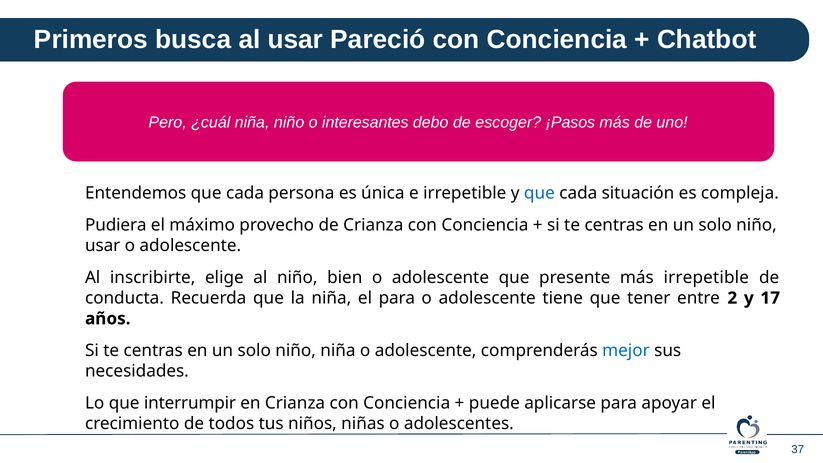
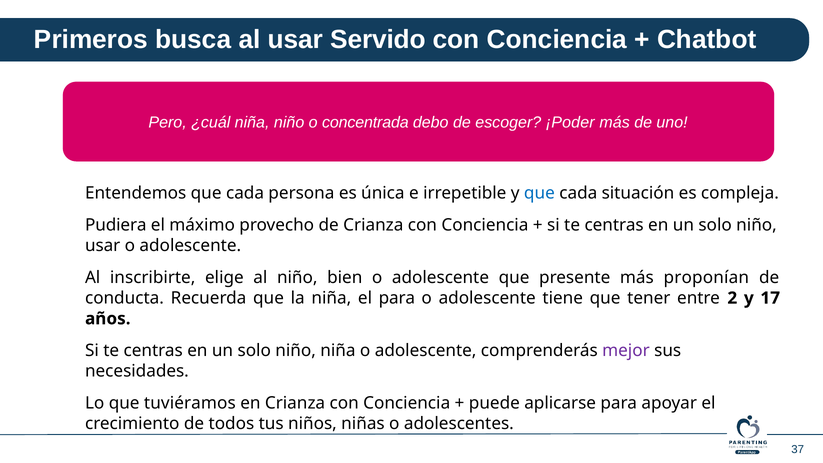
Pareció: Pareció -> Servido
interesantes: interesantes -> concentrada
¡Pasos: ¡Pasos -> ¡Poder
más irrepetible: irrepetible -> proponían
mejor colour: blue -> purple
interrumpir: interrumpir -> tuviéramos
